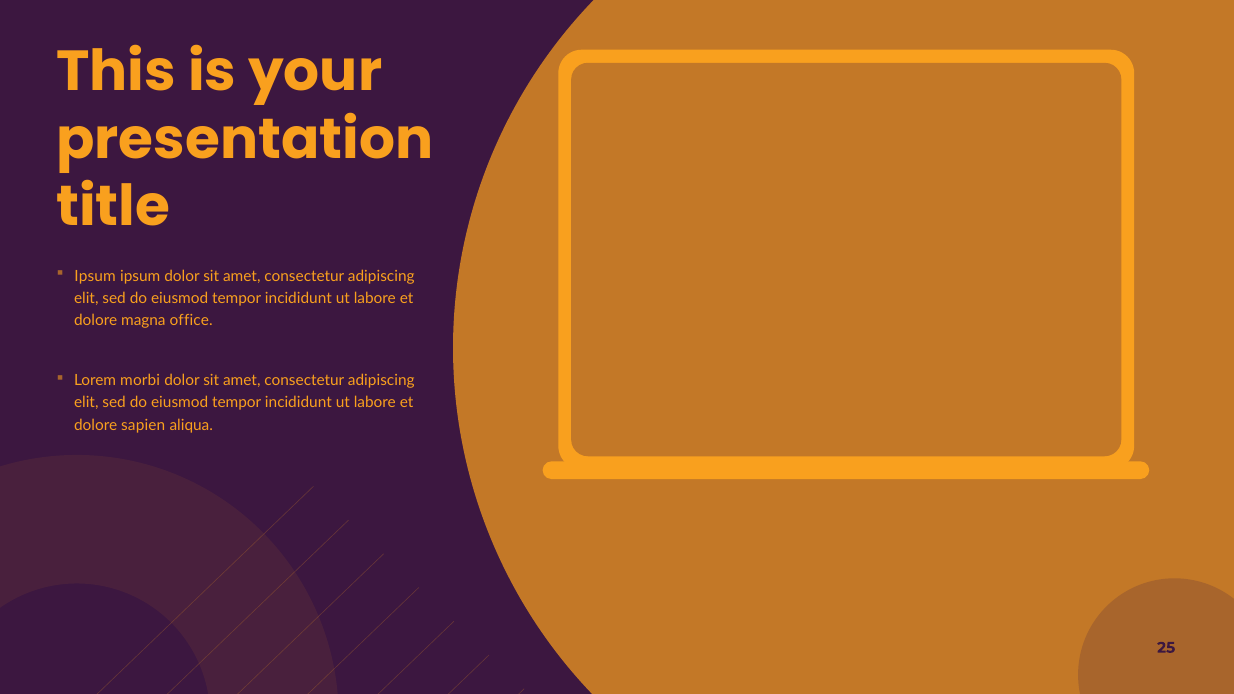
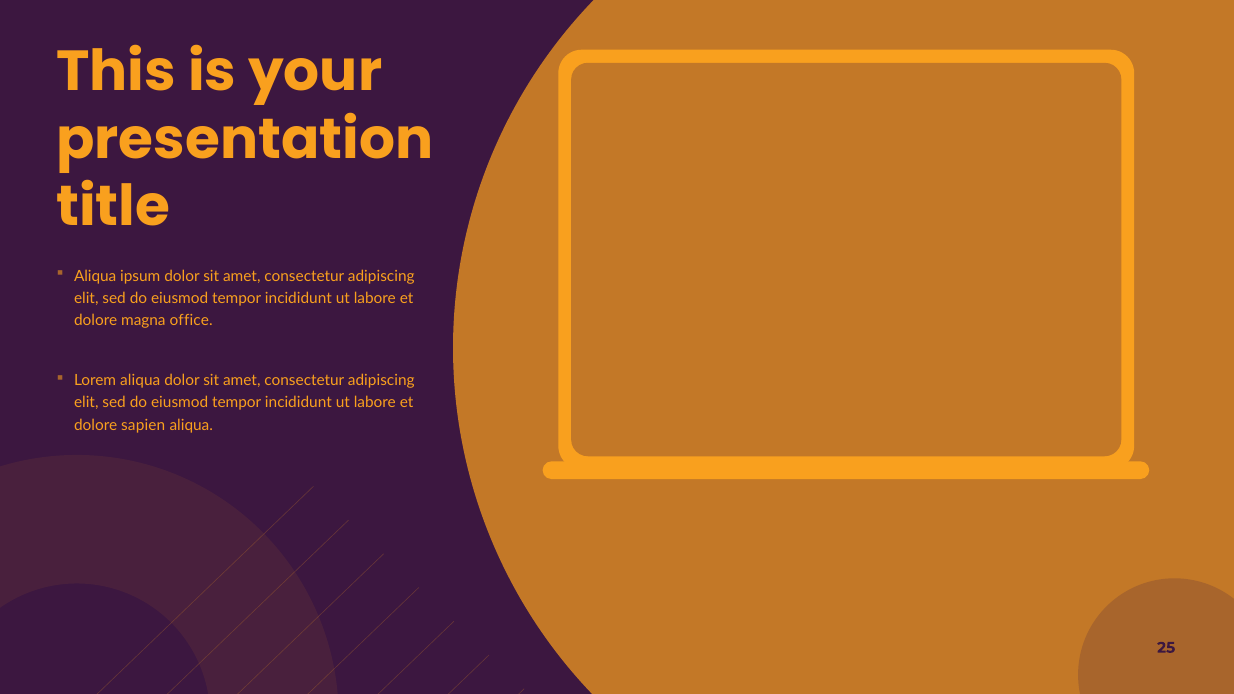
Ipsum at (95, 276): Ipsum -> Aliqua
Lorem morbi: morbi -> aliqua
